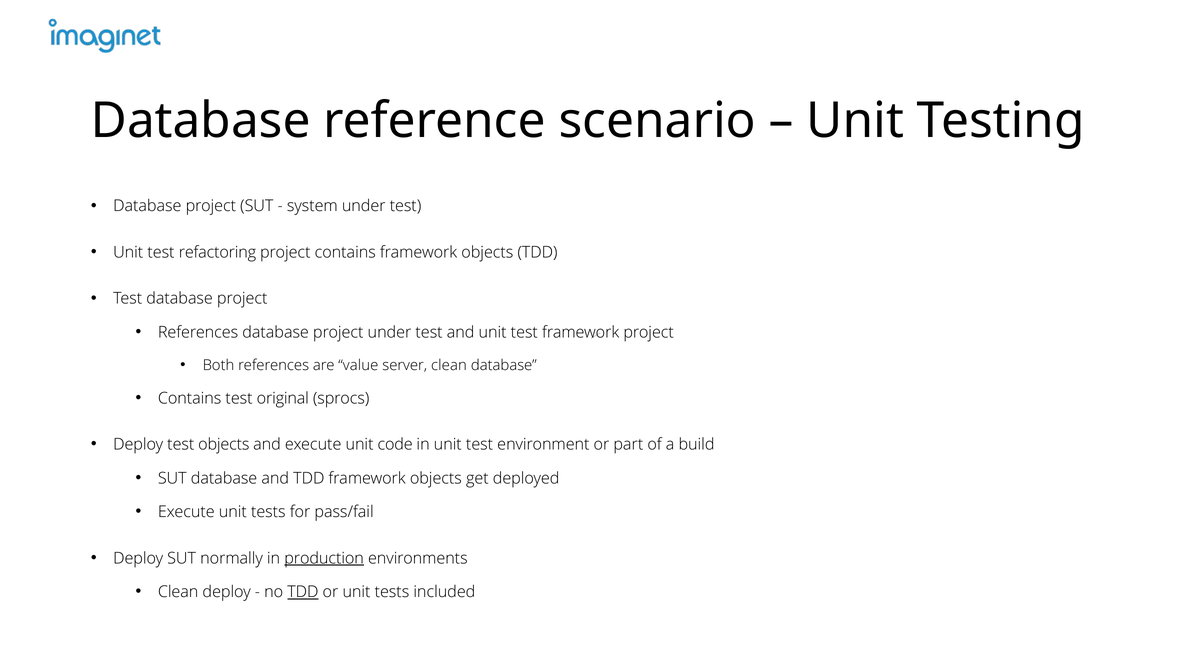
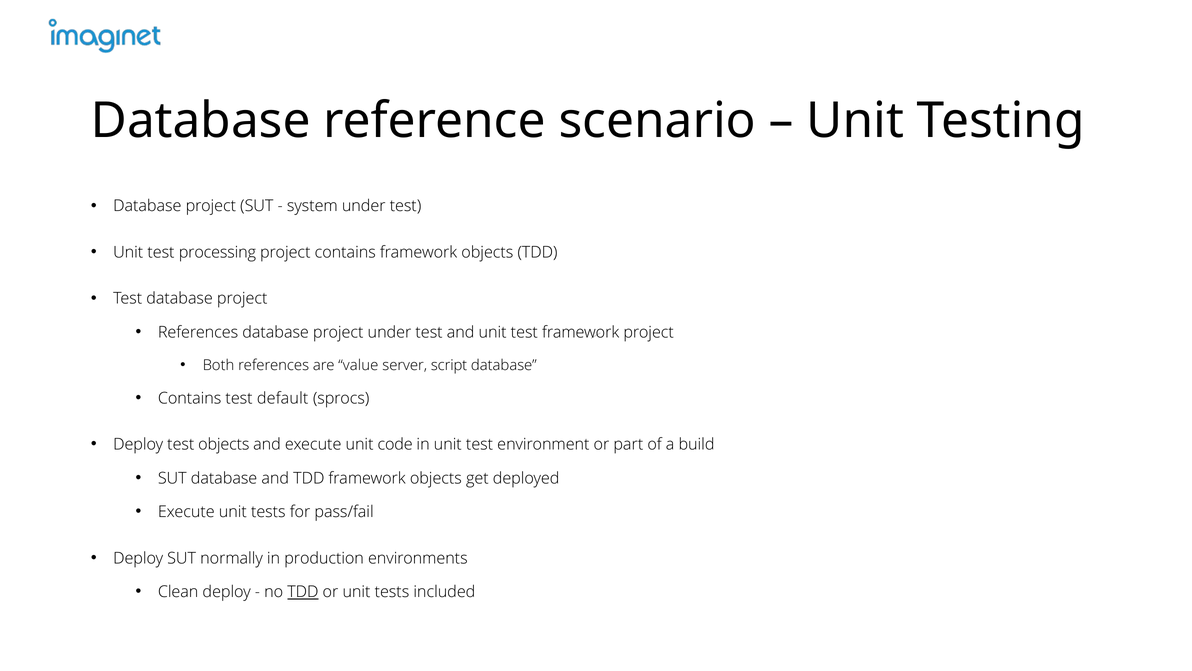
refactoring: refactoring -> processing
server clean: clean -> script
original: original -> default
production underline: present -> none
